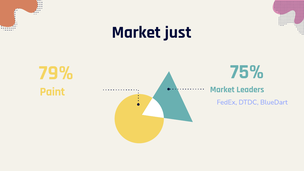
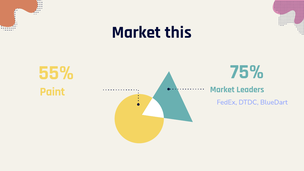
just: just -> this
79%: 79% -> 55%
